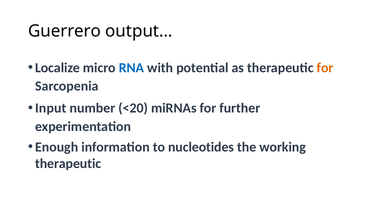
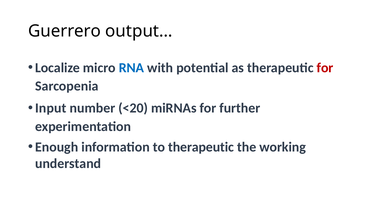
for at (325, 68) colour: orange -> red
to nucleotides: nucleotides -> therapeutic
therapeutic at (68, 164): therapeutic -> understand
